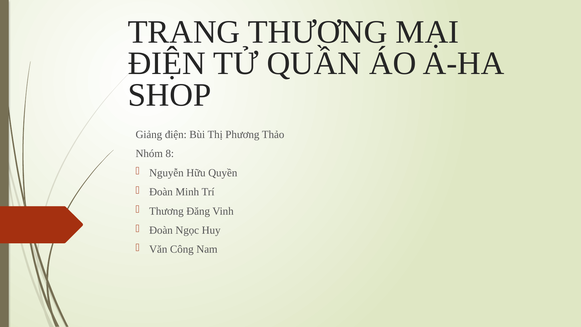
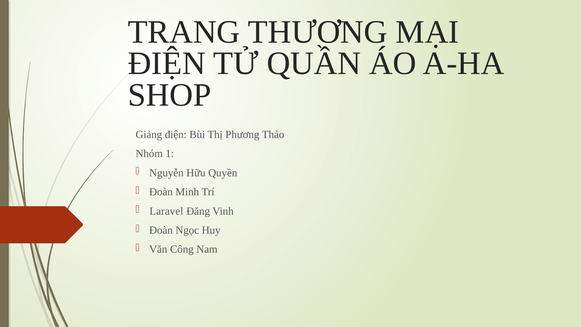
8: 8 -> 1
Thương at (166, 211): Thương -> Laravel
